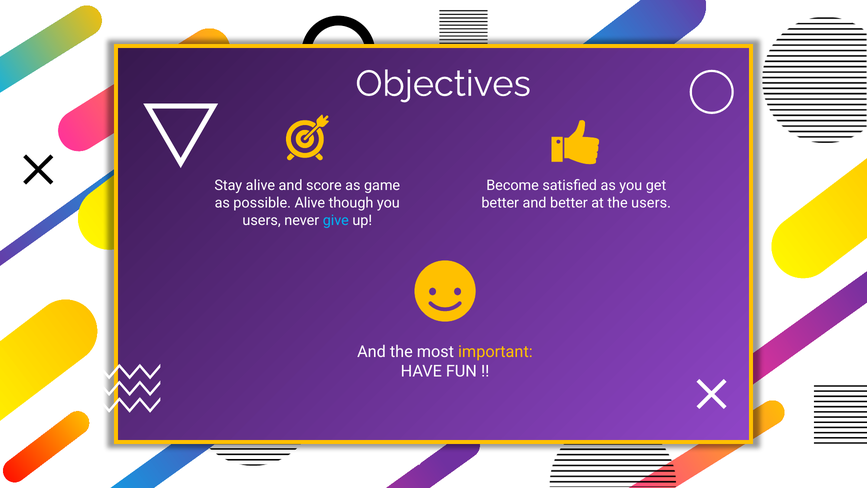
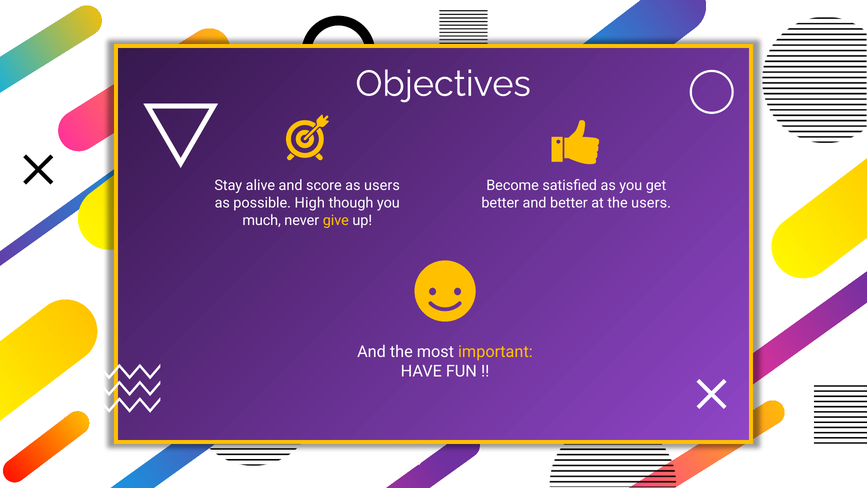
as game: game -> users
possible Alive: Alive -> High
users at (262, 220): users -> much
give colour: light blue -> yellow
